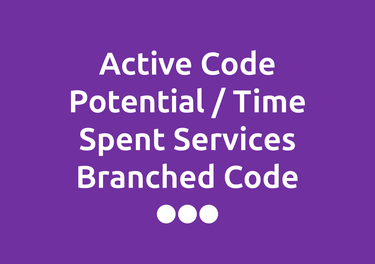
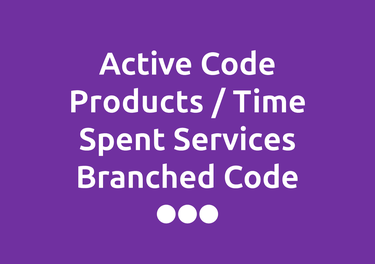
Potential: Potential -> Products
